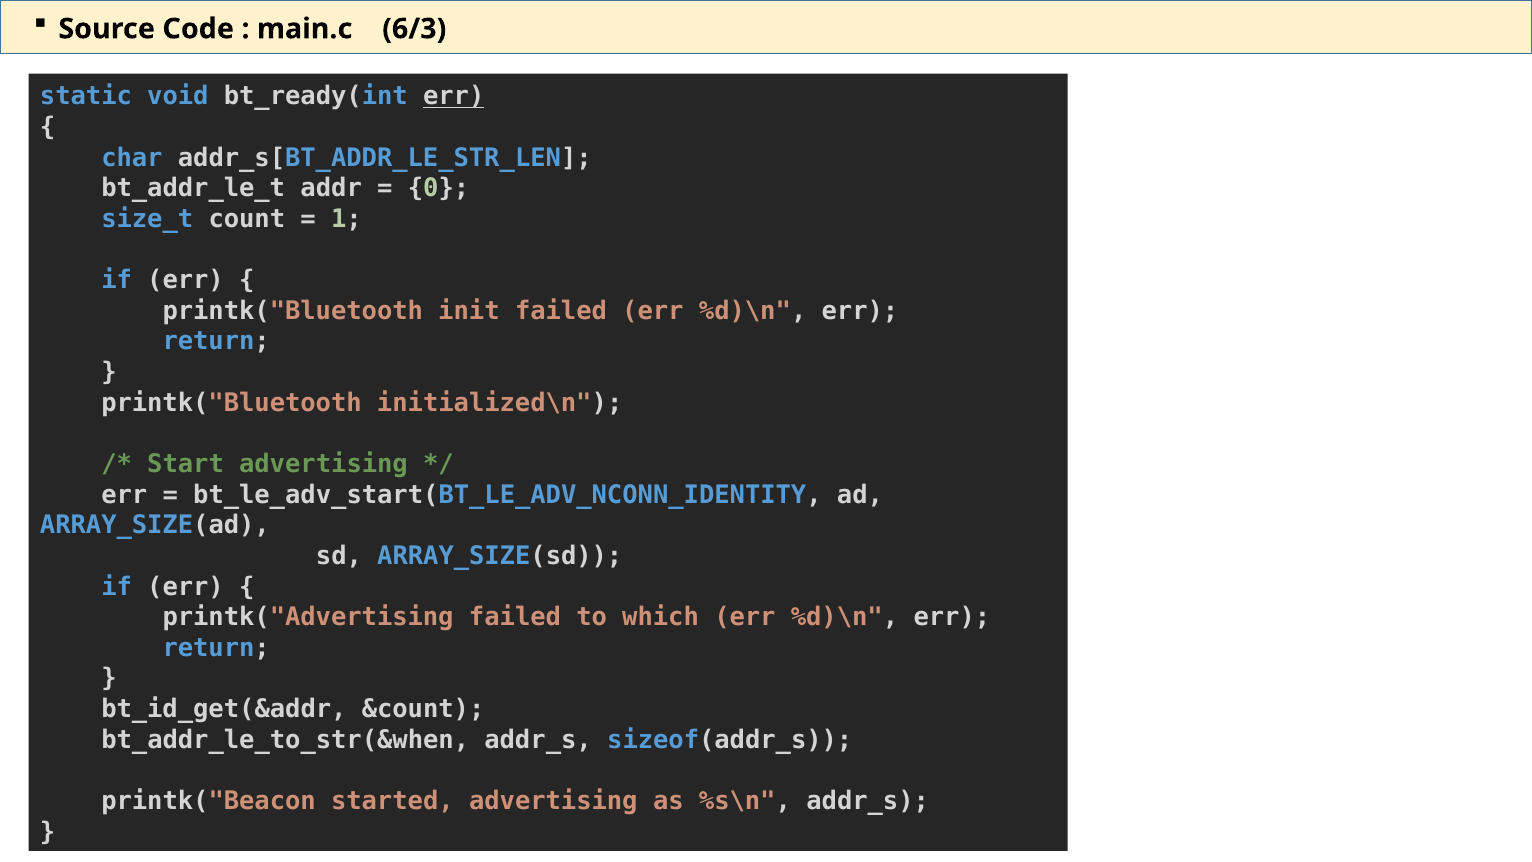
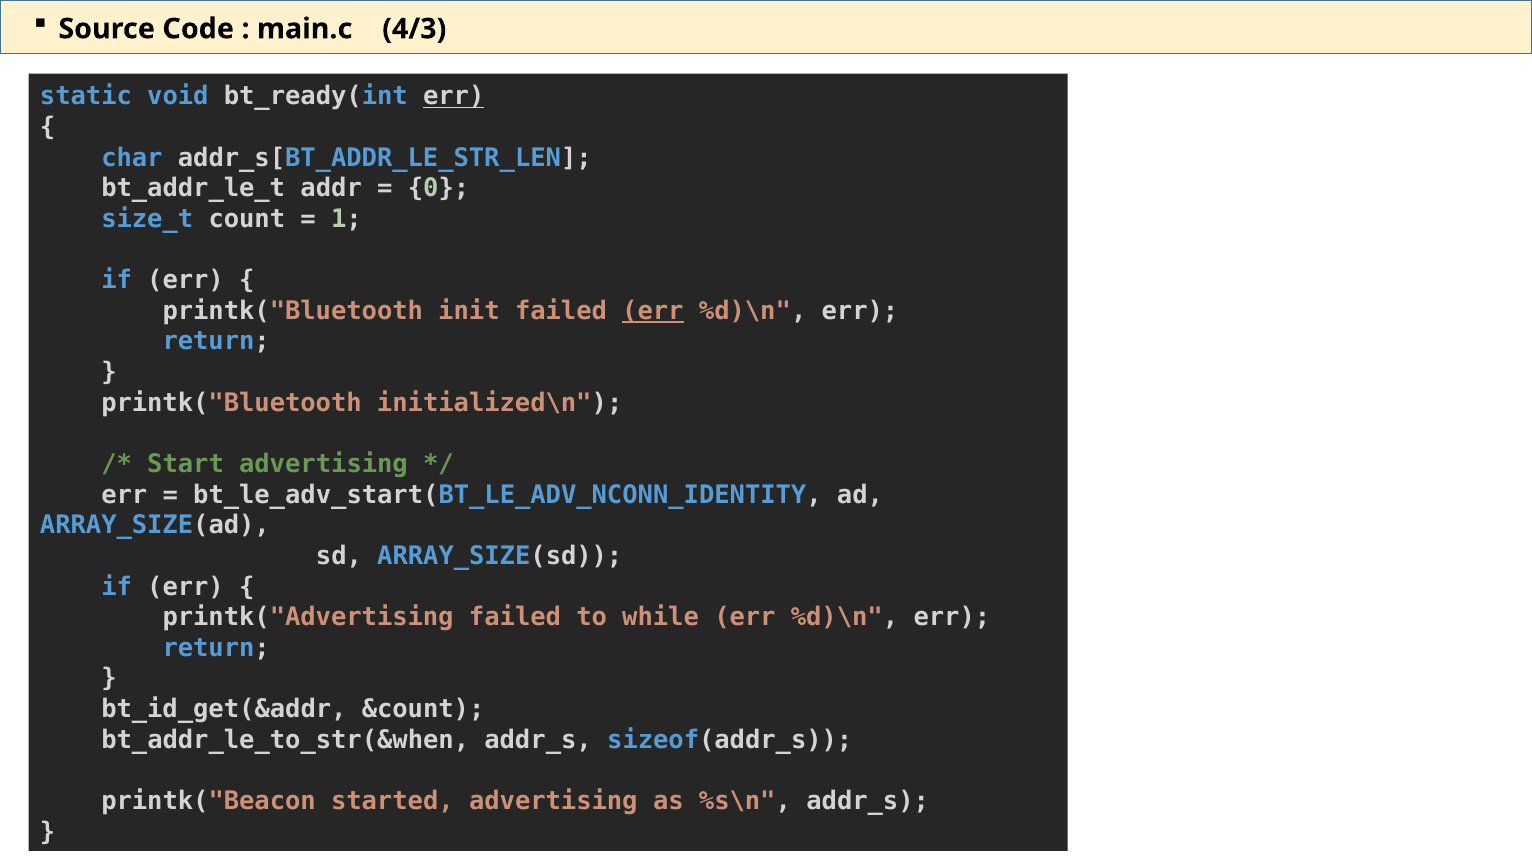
6/3: 6/3 -> 4/3
err at (653, 311) underline: none -> present
which: which -> while
